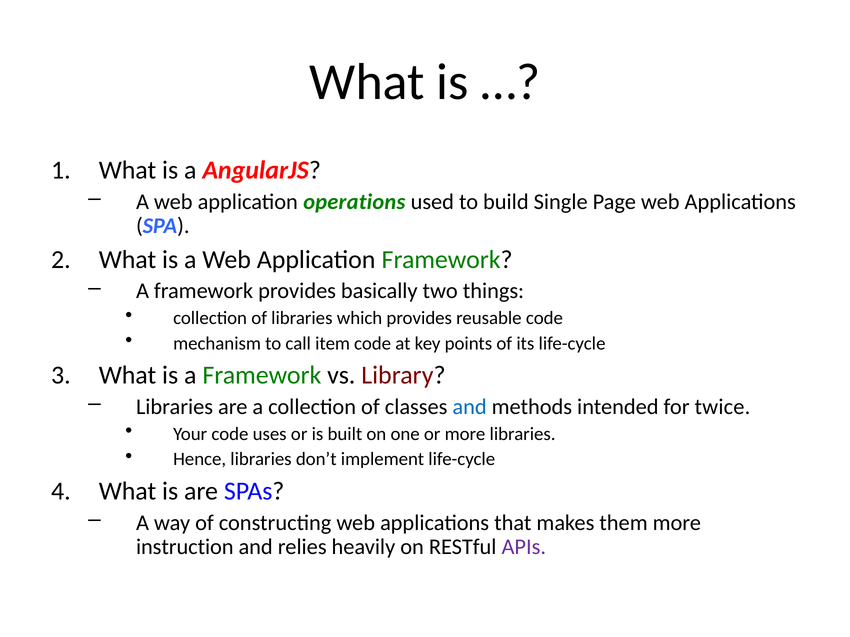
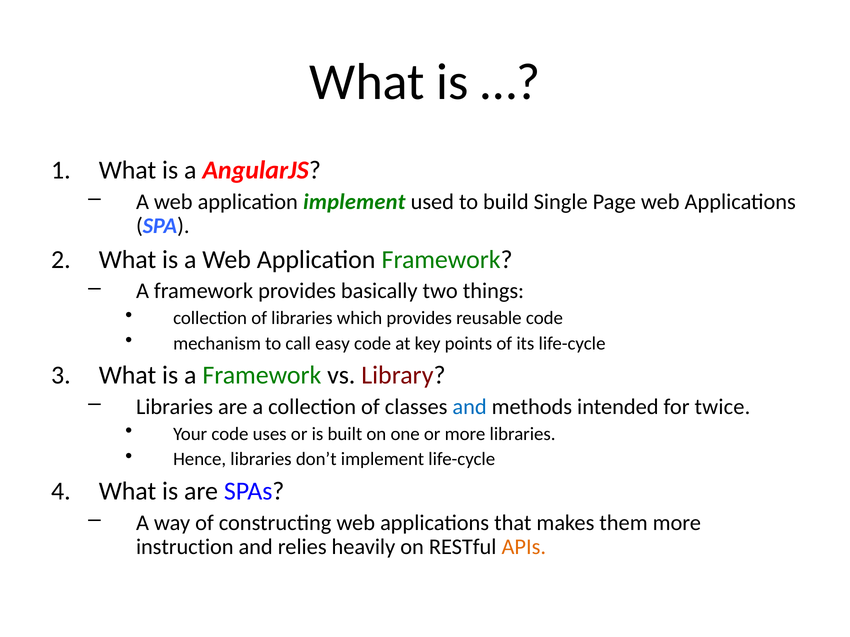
application operations: operations -> implement
item: item -> easy
APIs colour: purple -> orange
